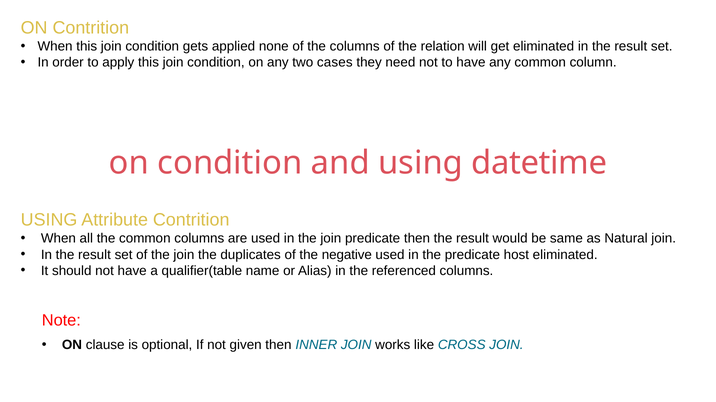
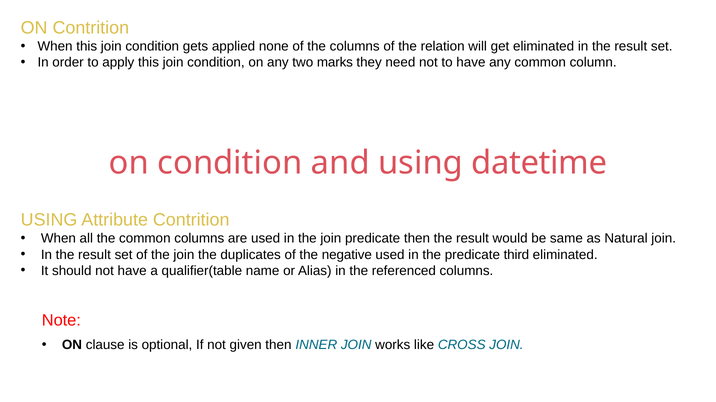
cases: cases -> marks
host: host -> third
